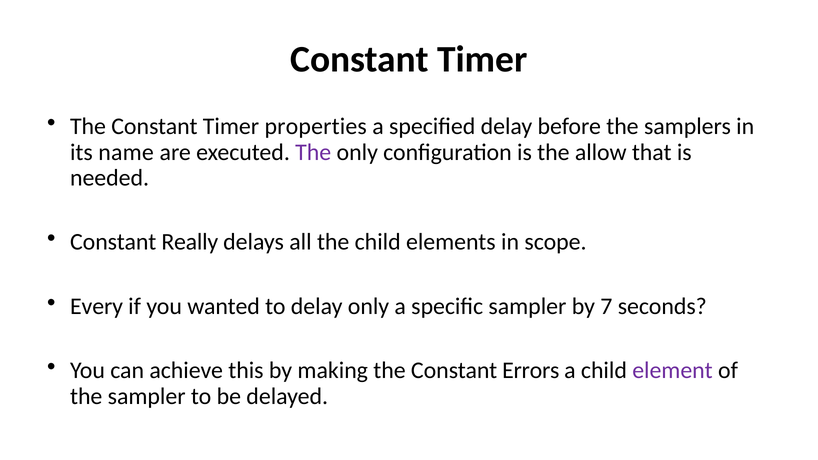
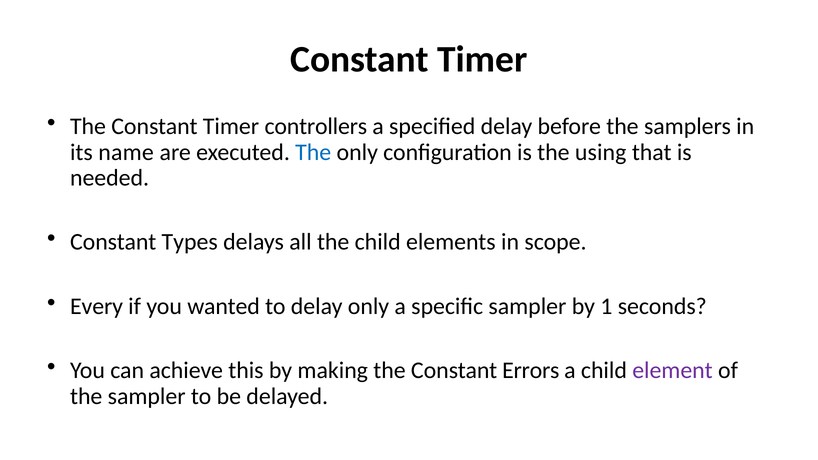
properties: properties -> controllers
The at (313, 152) colour: purple -> blue
allow: allow -> using
Really: Really -> Types
7: 7 -> 1
